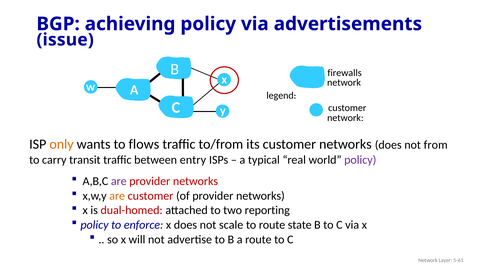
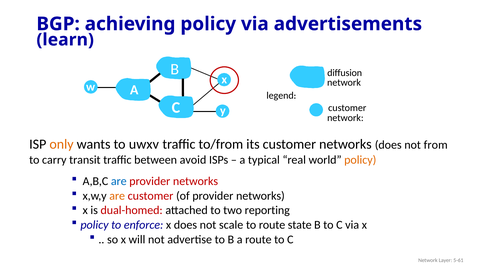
issue: issue -> learn
firewalls: firewalls -> diffusion
flows: flows -> uwxv
entry: entry -> avoid
policy at (360, 160) colour: purple -> orange
are at (119, 181) colour: purple -> blue
